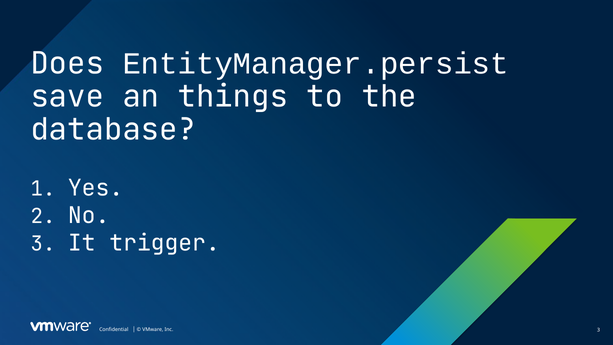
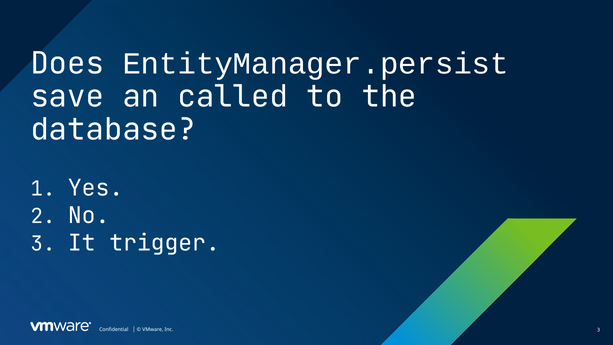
things: things -> called
